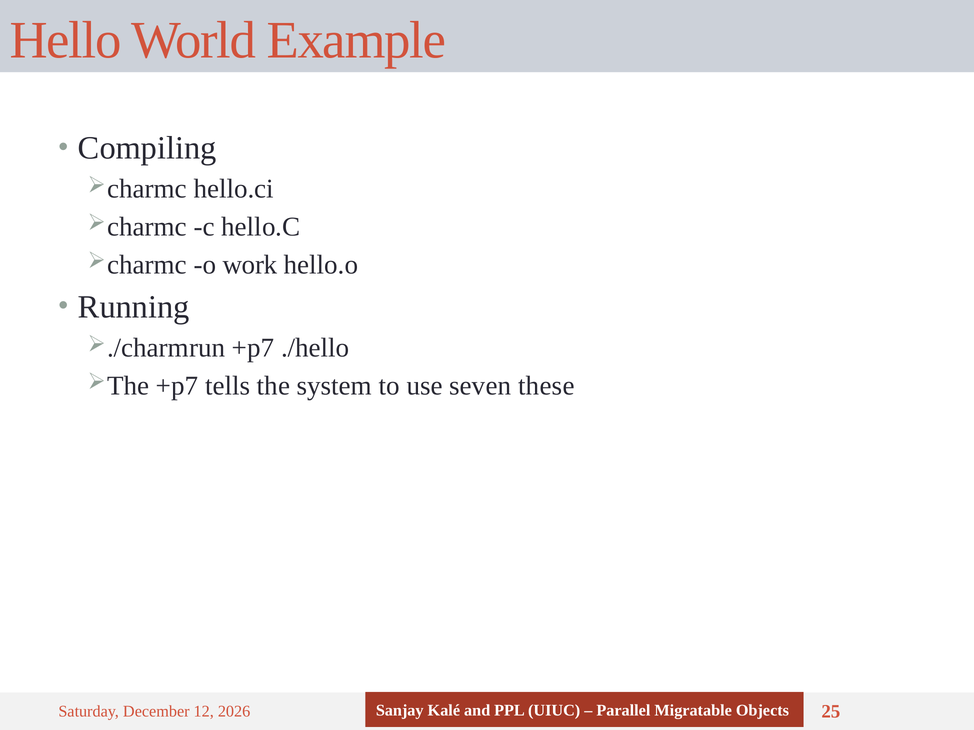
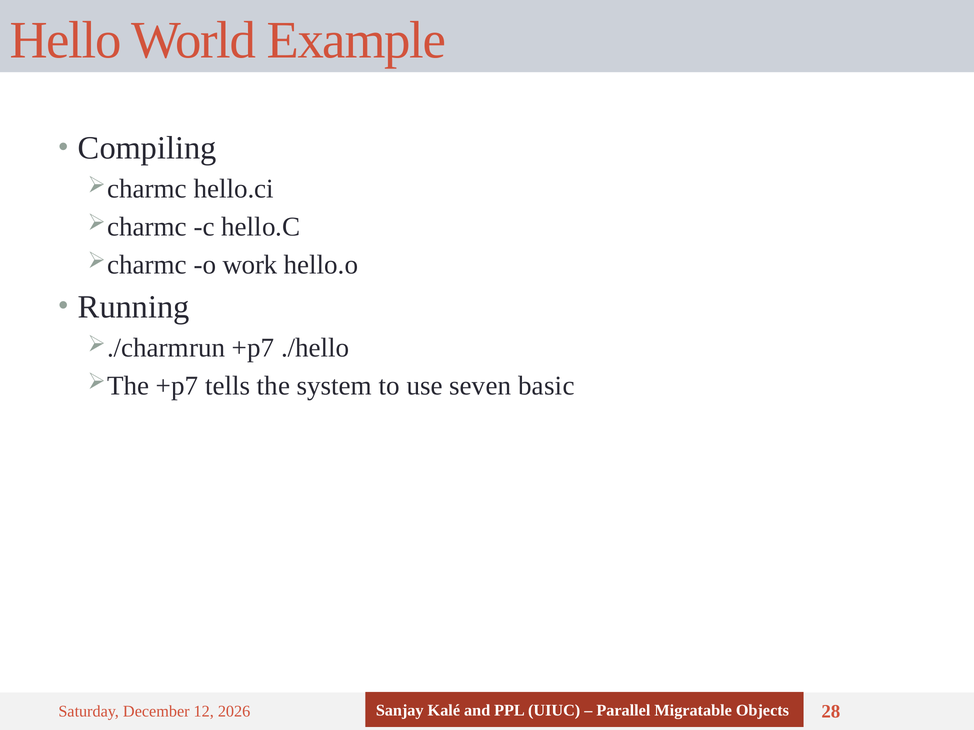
these: these -> basic
25: 25 -> 28
